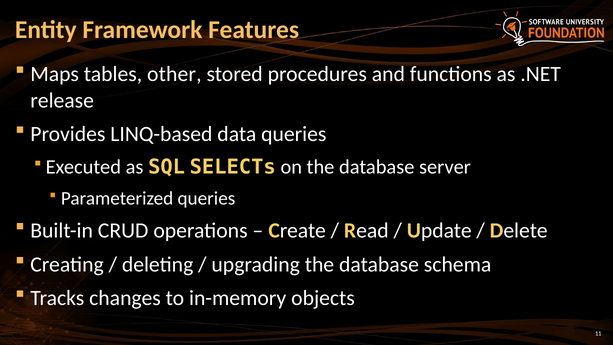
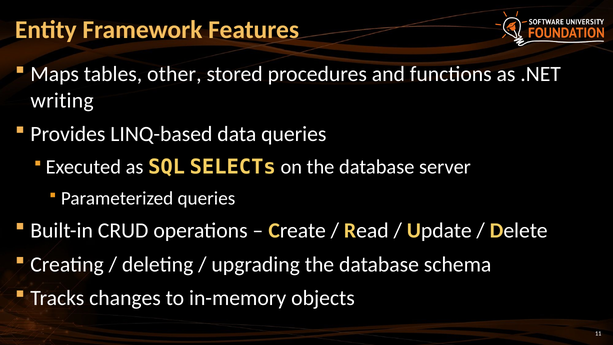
release: release -> writing
